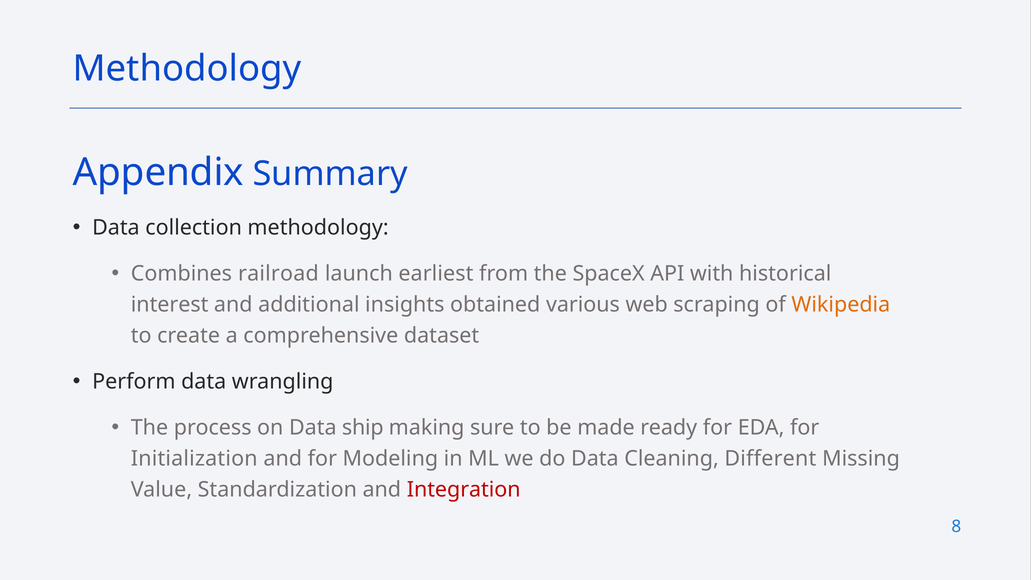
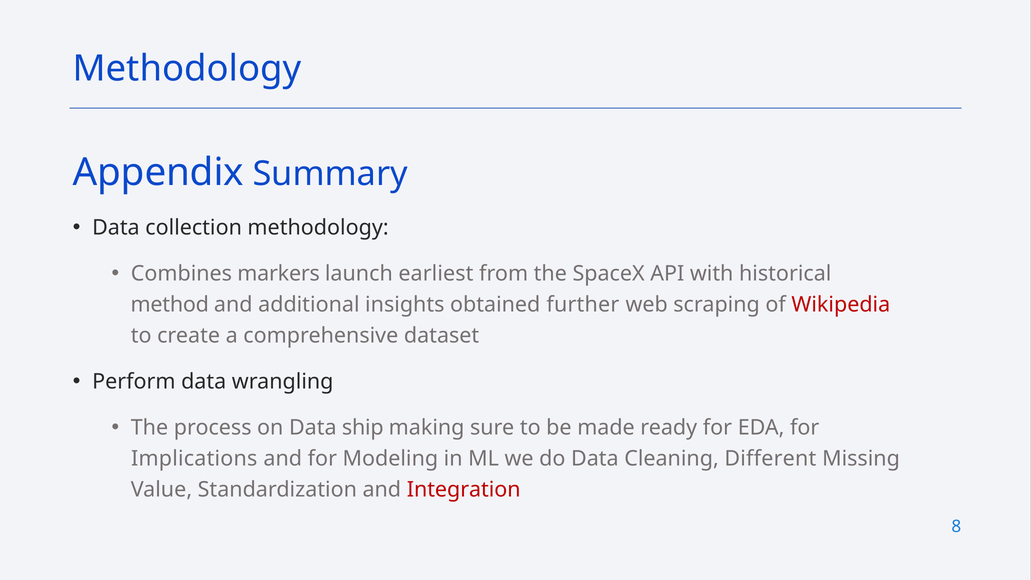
railroad: railroad -> markers
interest: interest -> method
various: various -> further
Wikipedia colour: orange -> red
Initialization: Initialization -> Implications
